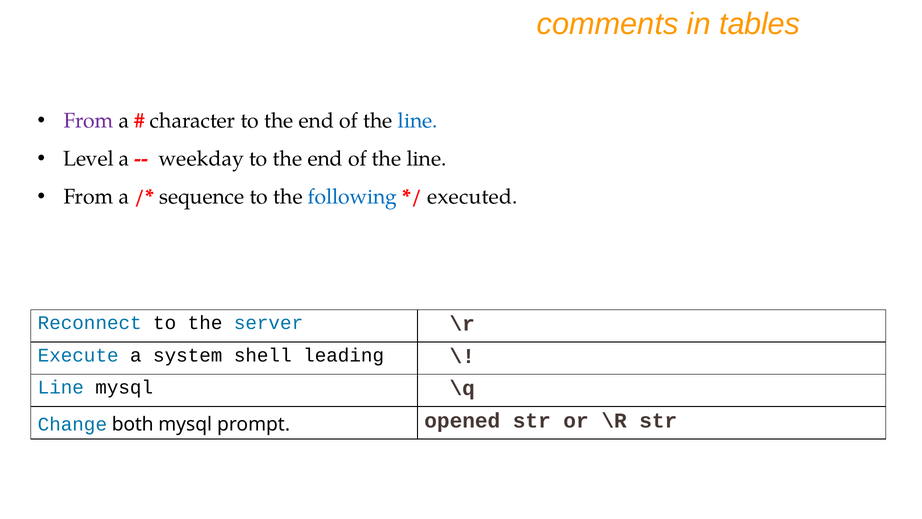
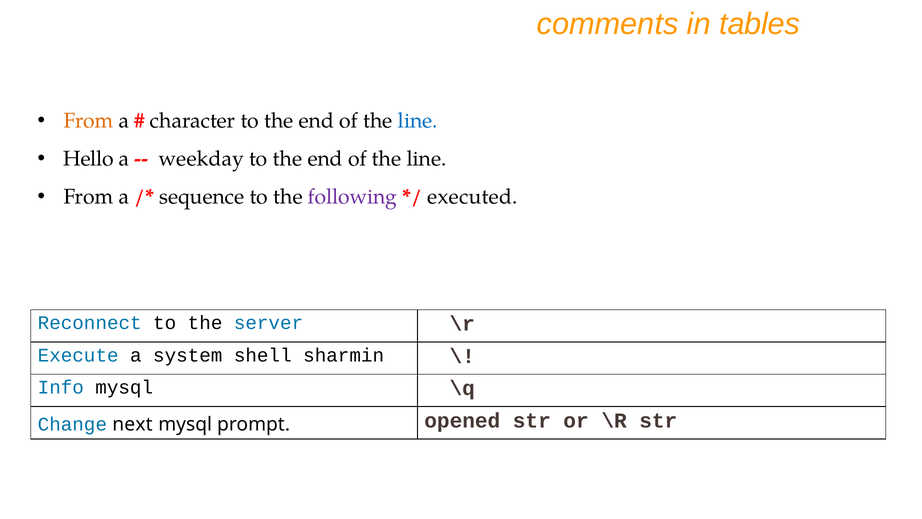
From at (88, 121) colour: purple -> orange
Level: Level -> Hello
following colour: blue -> purple
leading: leading -> sharmin
Line at (61, 387): Line -> Info
both: both -> next
